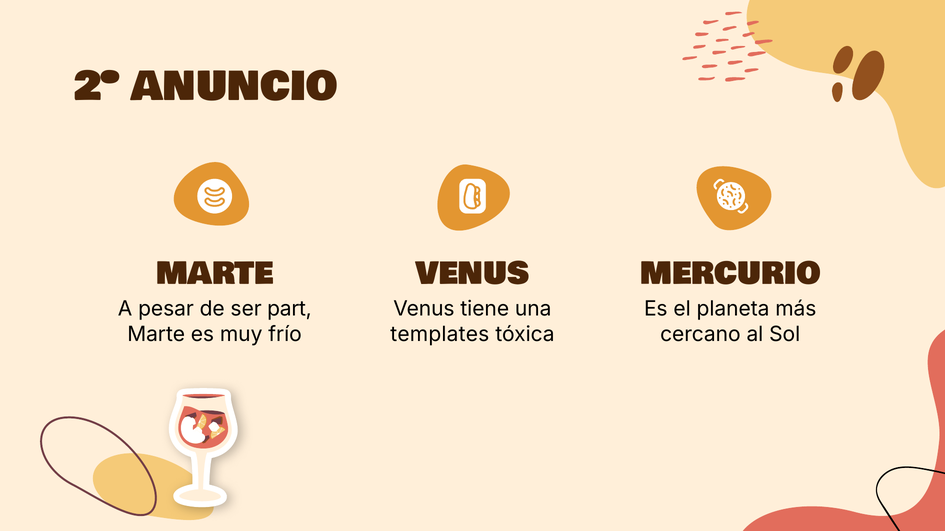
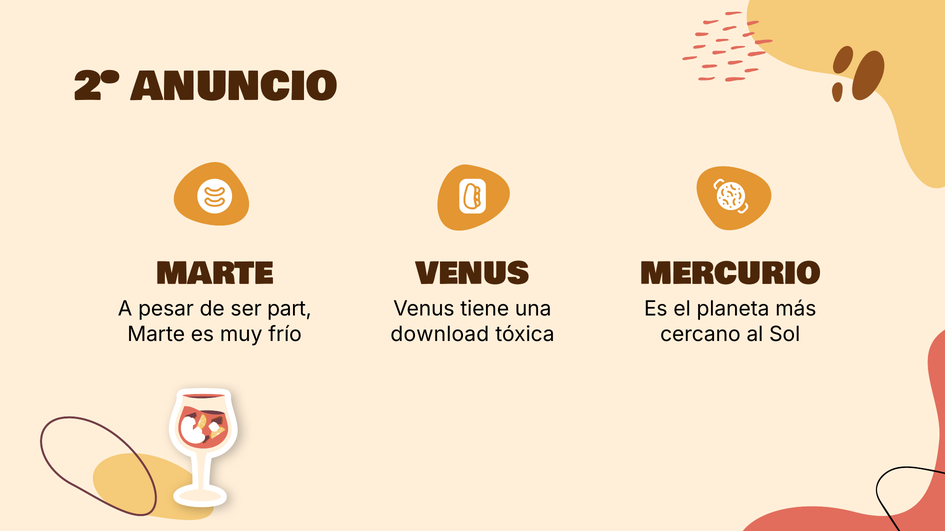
templates: templates -> download
